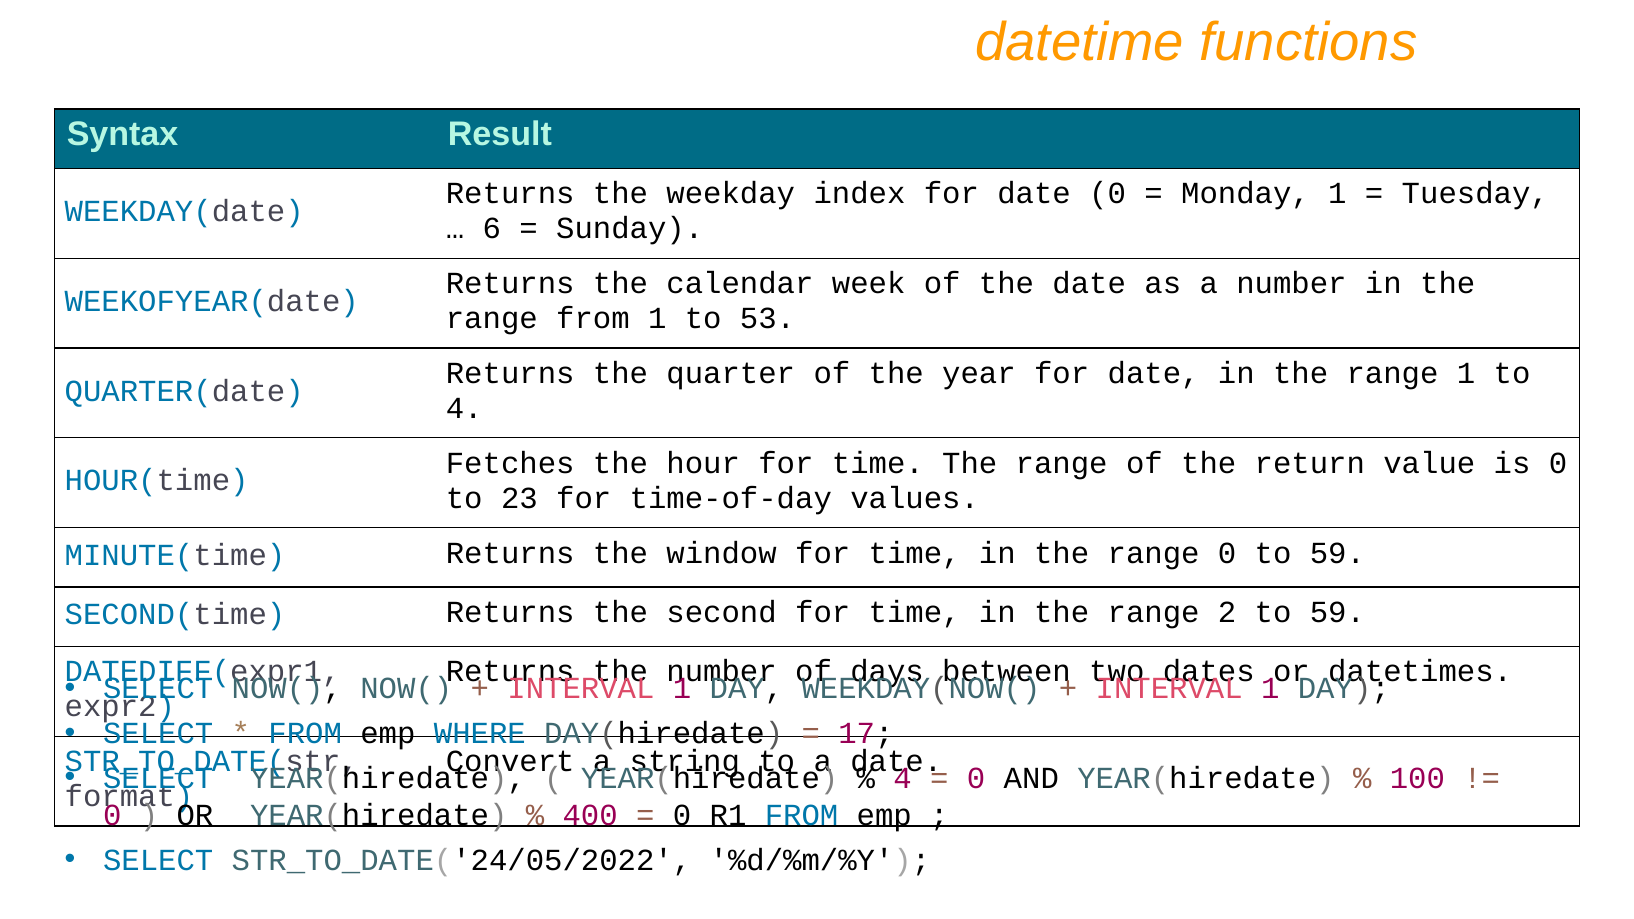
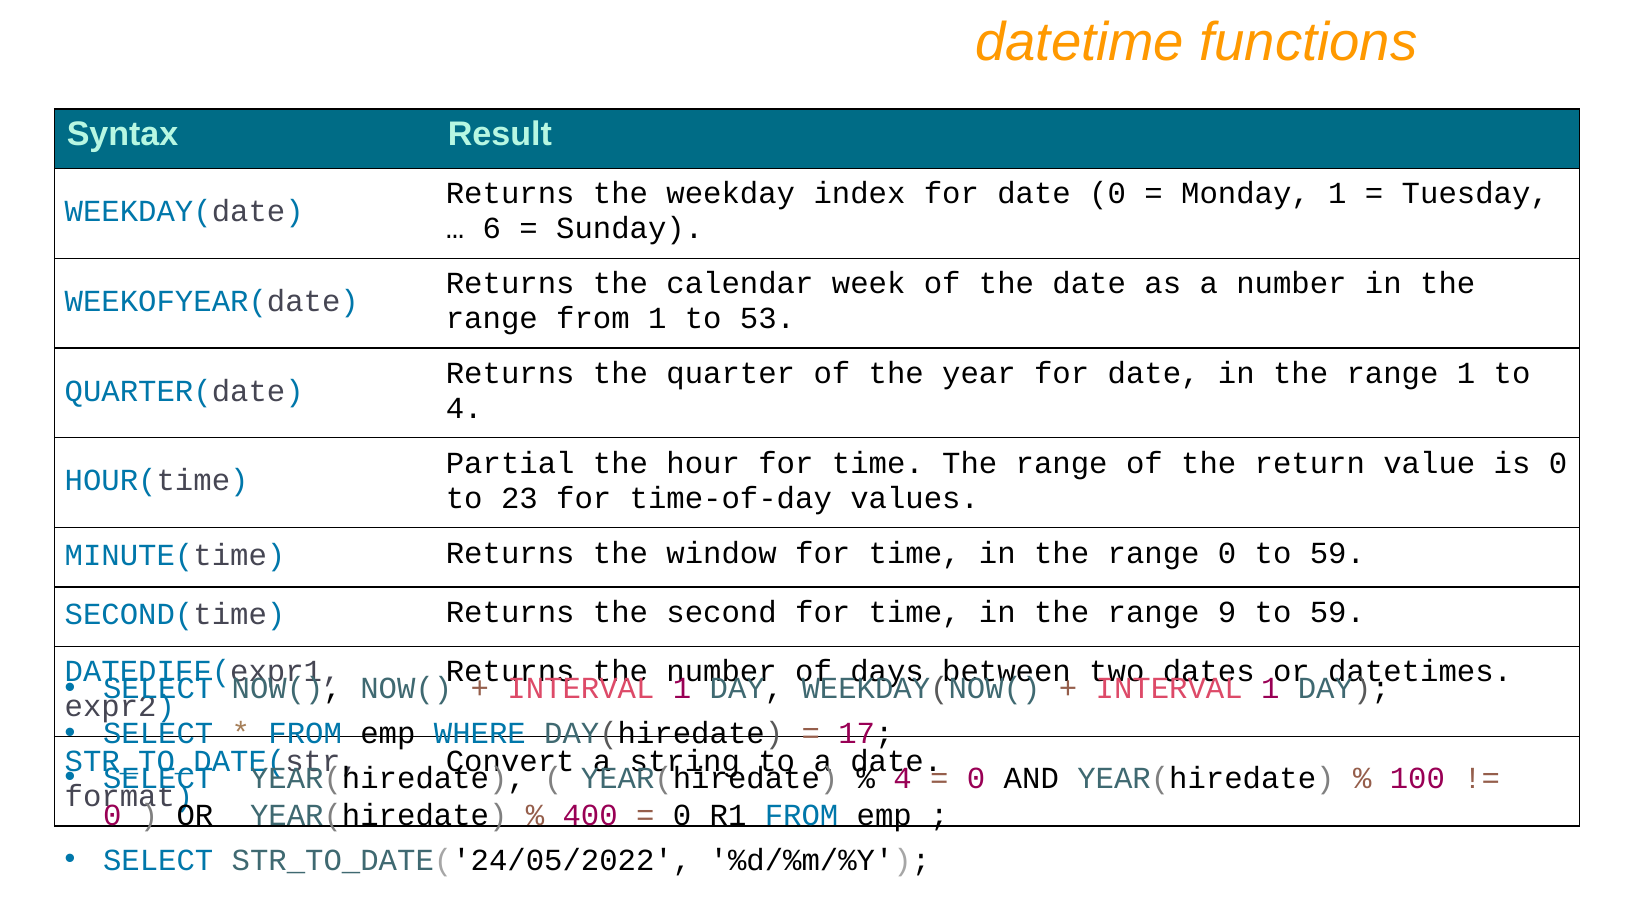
Fetches: Fetches -> Partial
2: 2 -> 9
